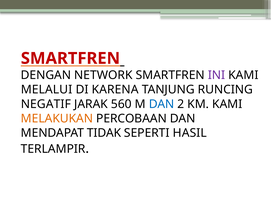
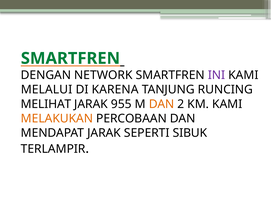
SMARTFREN at (70, 58) colour: red -> green
NEGATIF: NEGATIF -> MELIHAT
560: 560 -> 955
DAN at (162, 104) colour: blue -> orange
MENDAPAT TIDAK: TIDAK -> JARAK
HASIL: HASIL -> SIBUK
